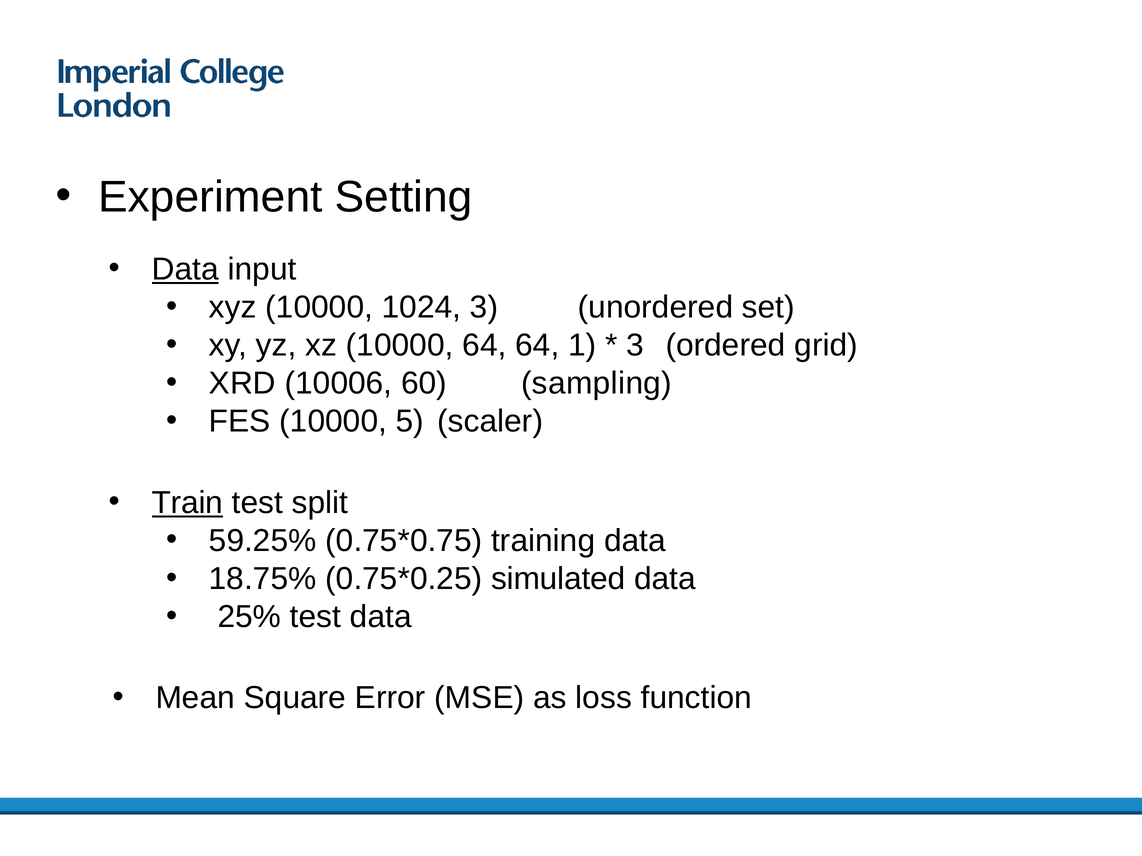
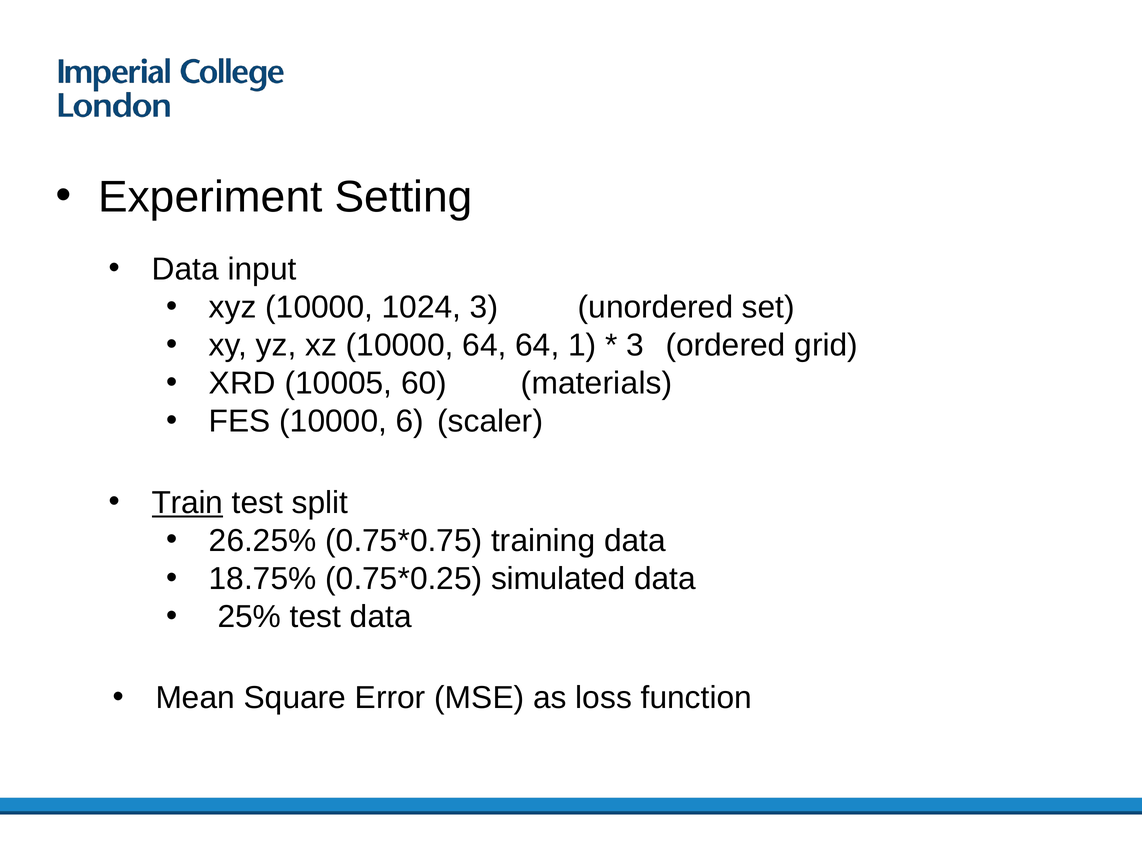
Data at (185, 269) underline: present -> none
10006: 10006 -> 10005
sampling: sampling -> materials
5: 5 -> 6
59.25%: 59.25% -> 26.25%
